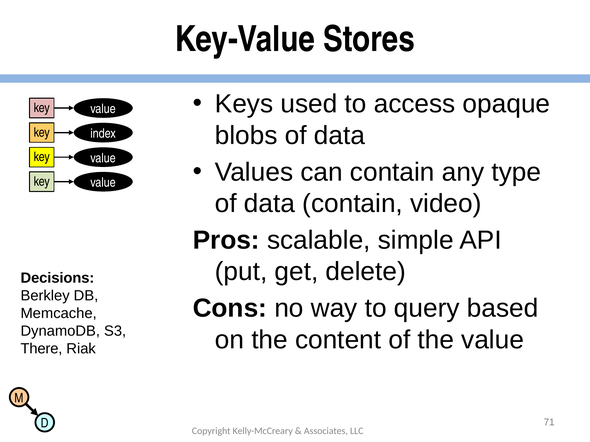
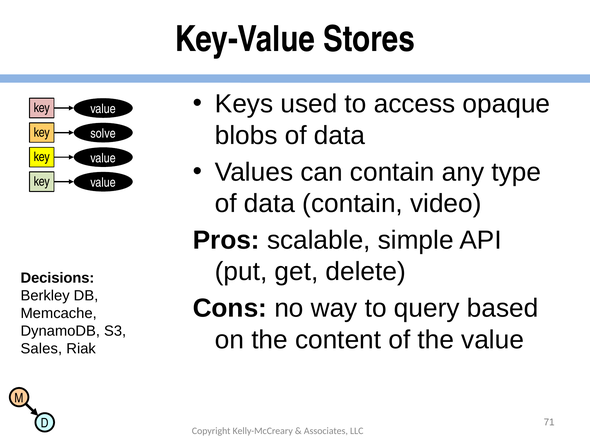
index: index -> solve
There: There -> Sales
